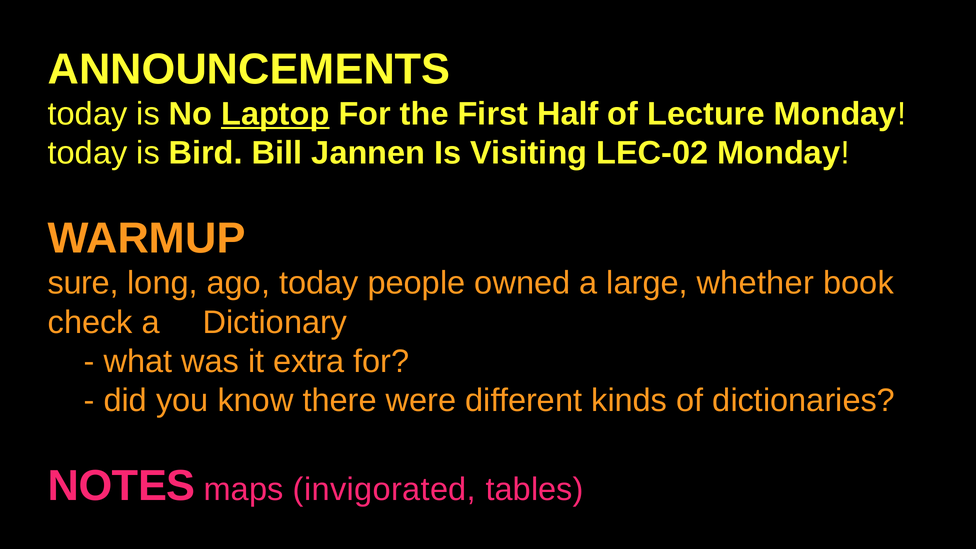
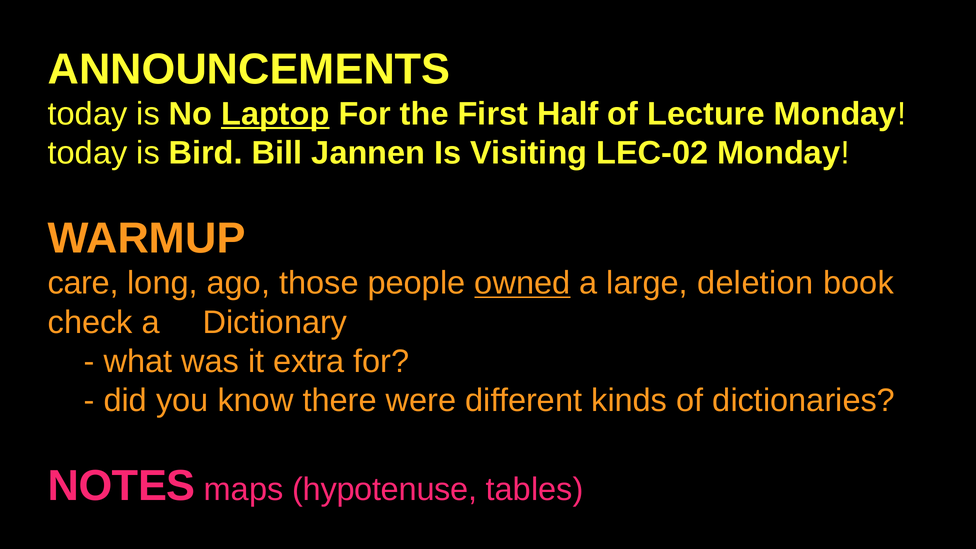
sure: sure -> care
ago today: today -> those
owned underline: none -> present
whether: whether -> deletion
invigorated: invigorated -> hypotenuse
